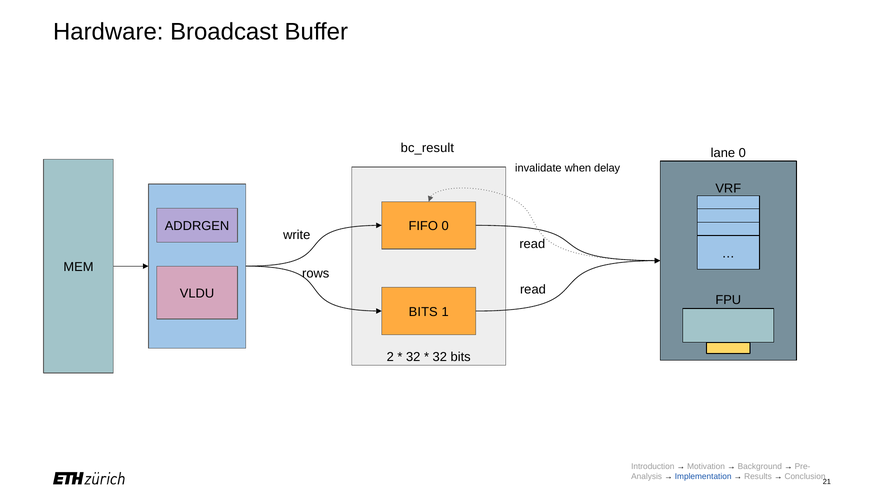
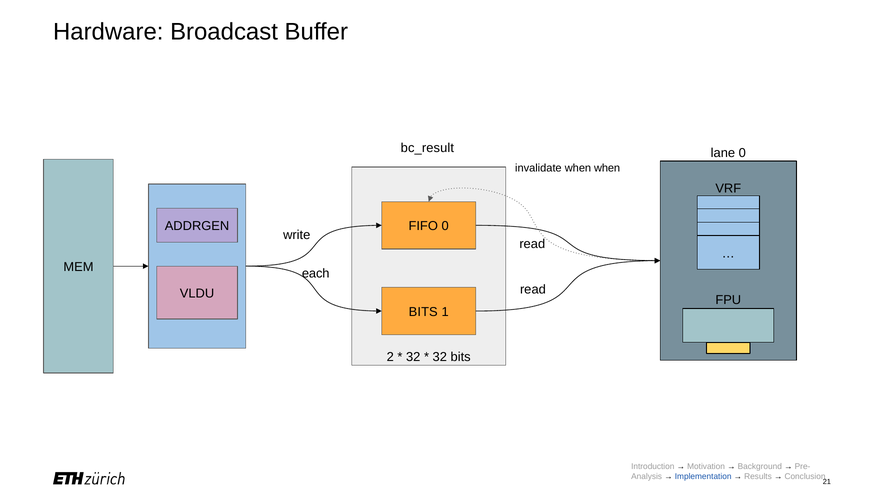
when delay: delay -> when
rows: rows -> each
